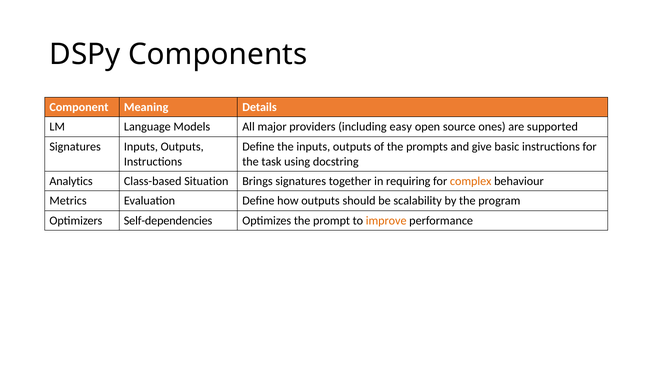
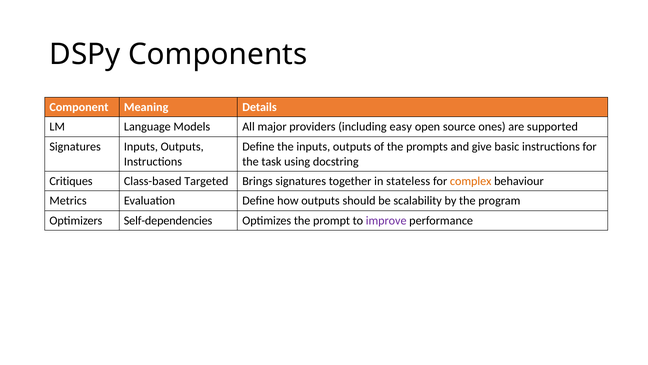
Analytics: Analytics -> Critiques
Situation: Situation -> Targeted
requiring: requiring -> stateless
improve colour: orange -> purple
